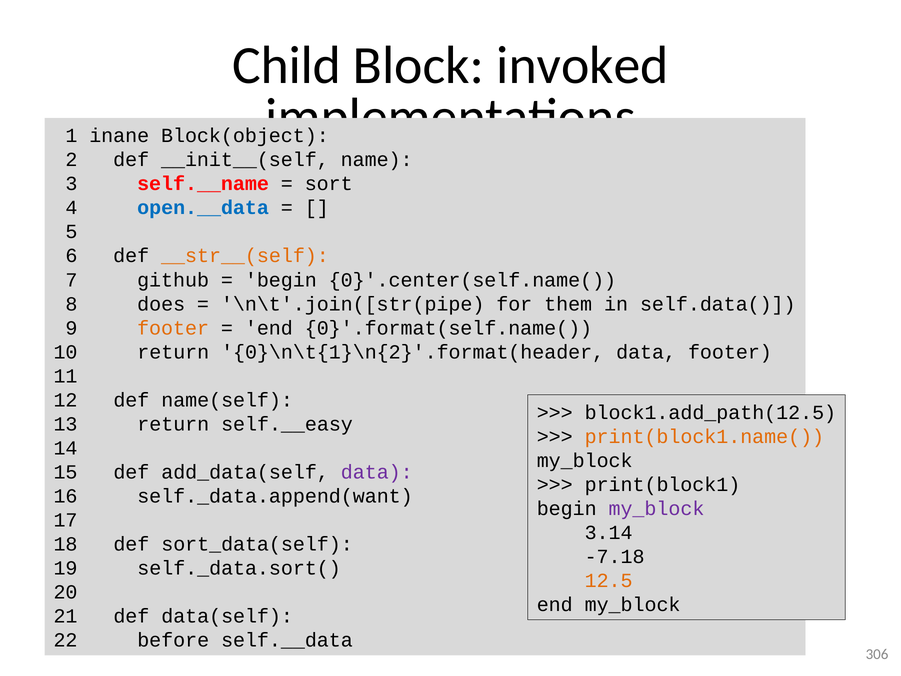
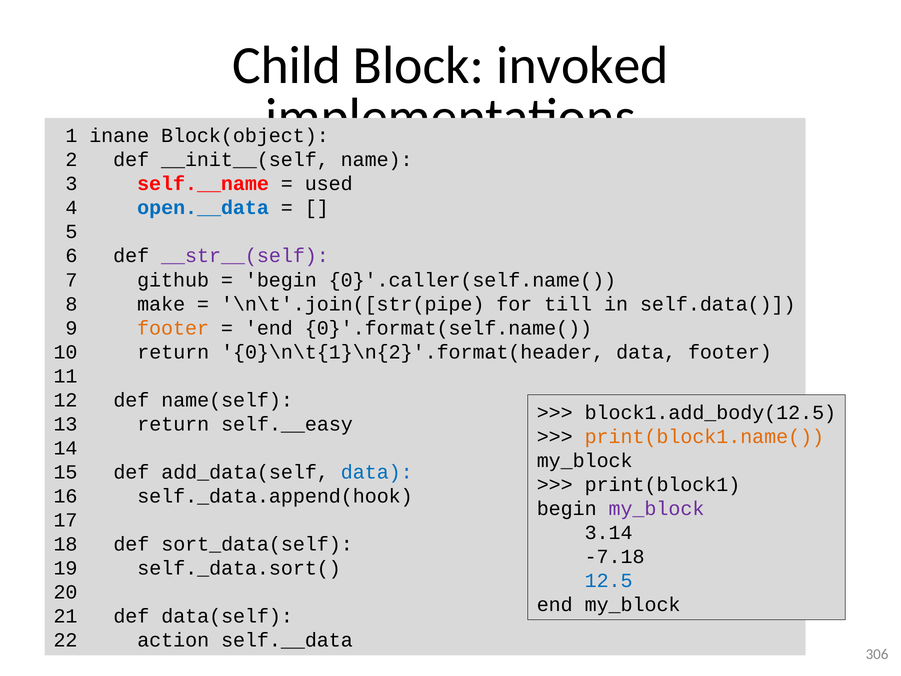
sort: sort -> used
__str__(self colour: orange -> purple
0}'.center(self.name(: 0}'.center(self.name( -> 0}'.caller(self.name(
does: does -> make
them: them -> till
block1.add_path(12.5: block1.add_path(12.5 -> block1.add_body(12.5
data at (377, 472) colour: purple -> blue
self._data.append(want: self._data.append(want -> self._data.append(hook
12.5 colour: orange -> blue
before: before -> action
